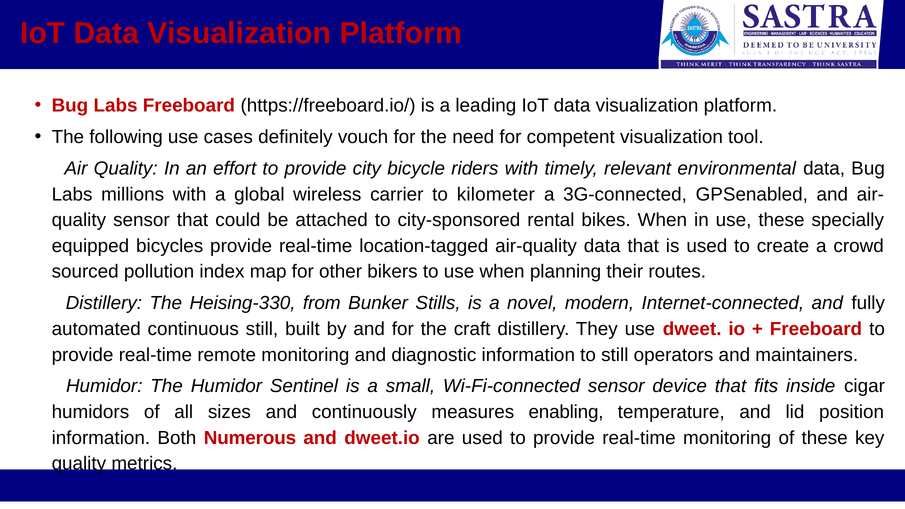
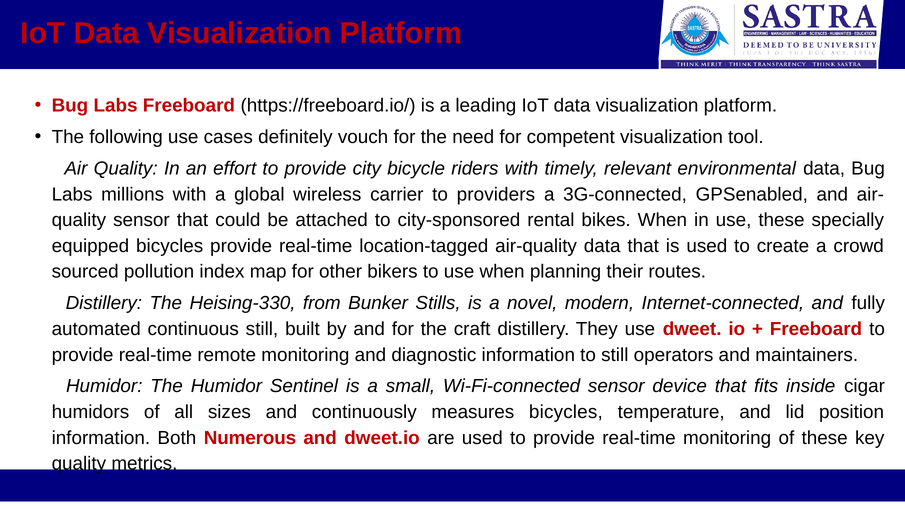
kilometer: kilometer -> providers
measures enabling: enabling -> bicycles
